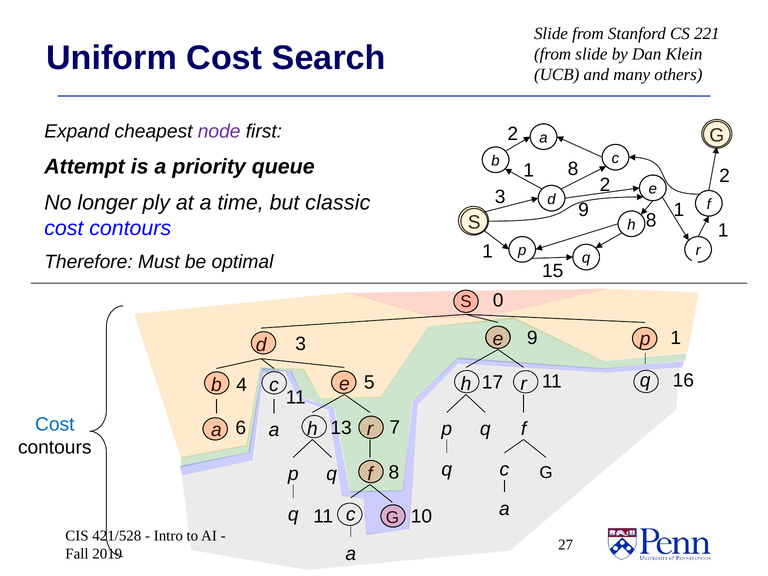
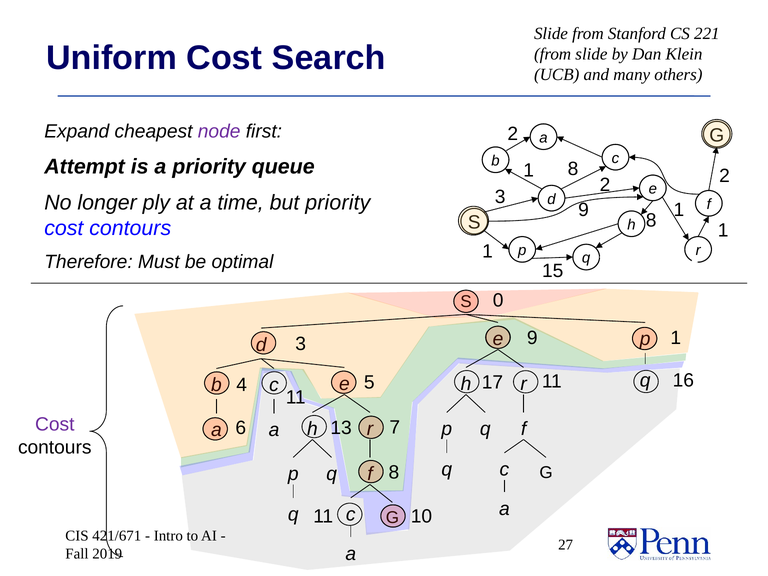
but classic: classic -> priority
Cost at (55, 424) colour: blue -> purple
421/528: 421/528 -> 421/671
